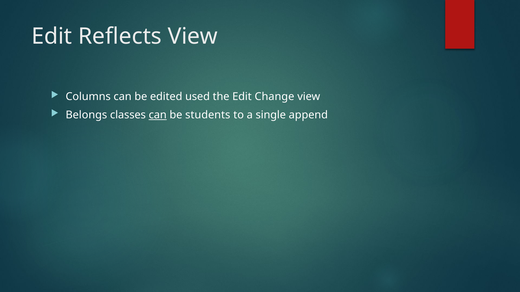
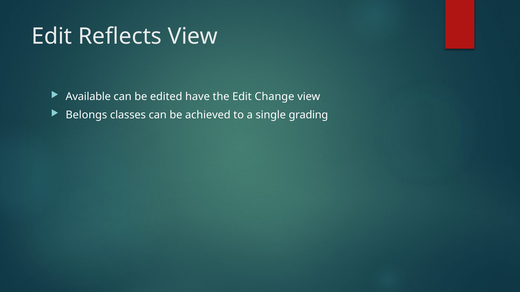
Columns: Columns -> Available
used: used -> have
can at (158, 115) underline: present -> none
students: students -> achieved
append: append -> grading
